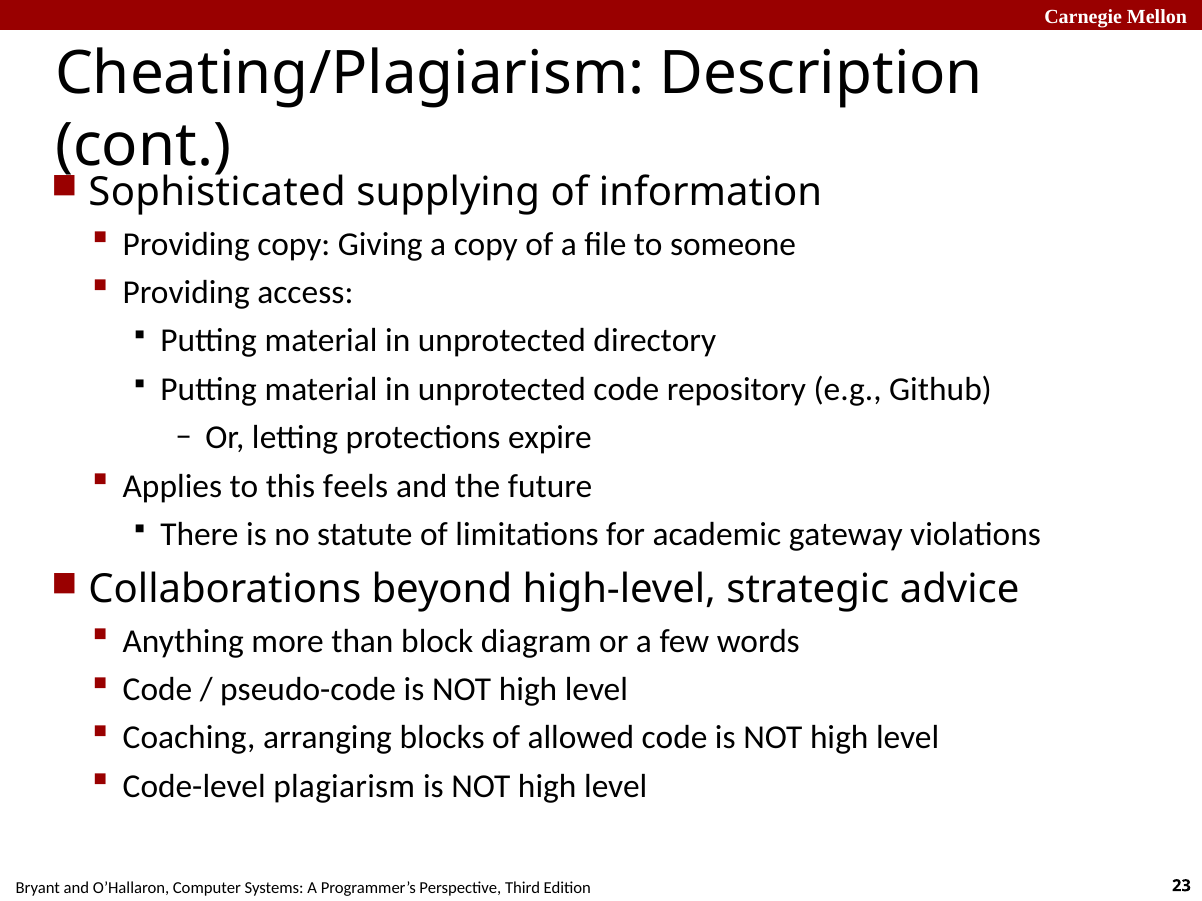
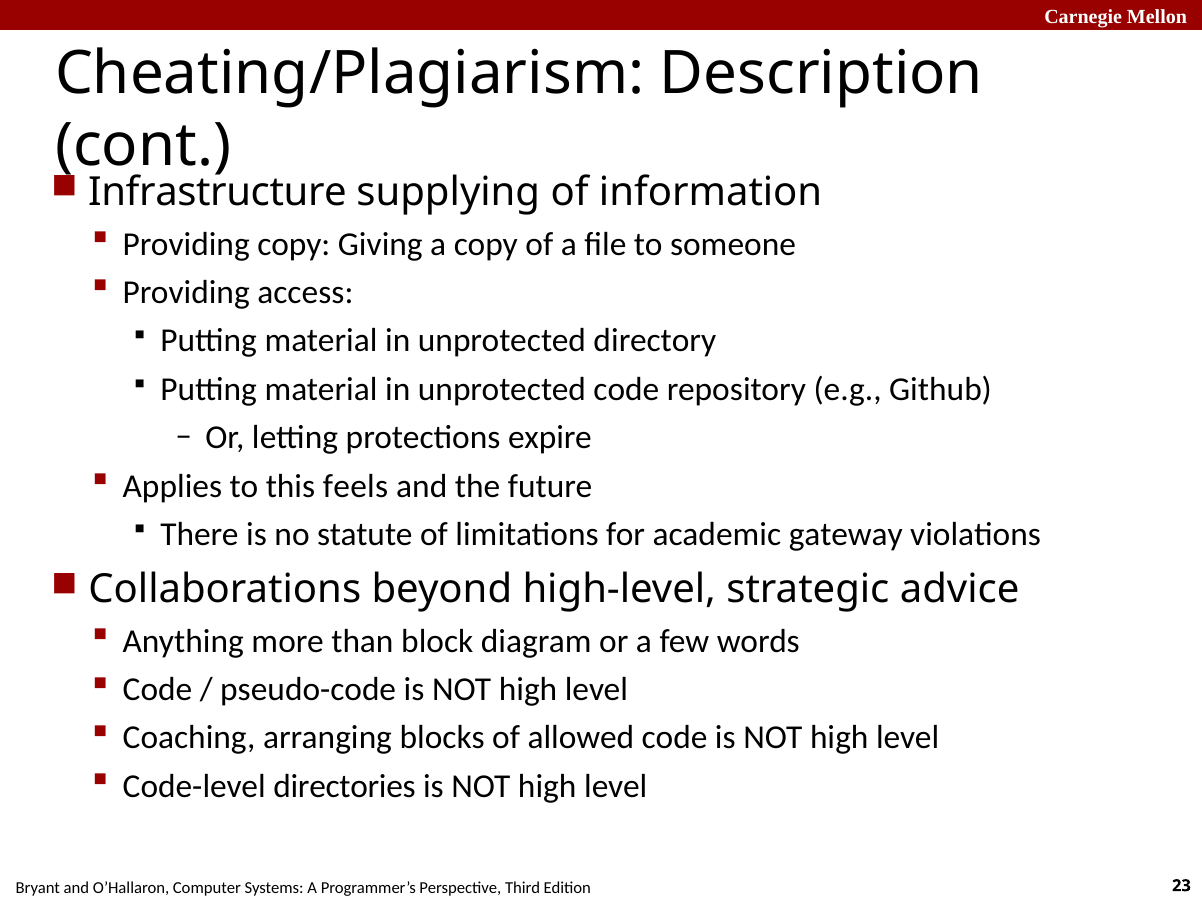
Sophisticated: Sophisticated -> Infrastructure
plagiarism: plagiarism -> directories
